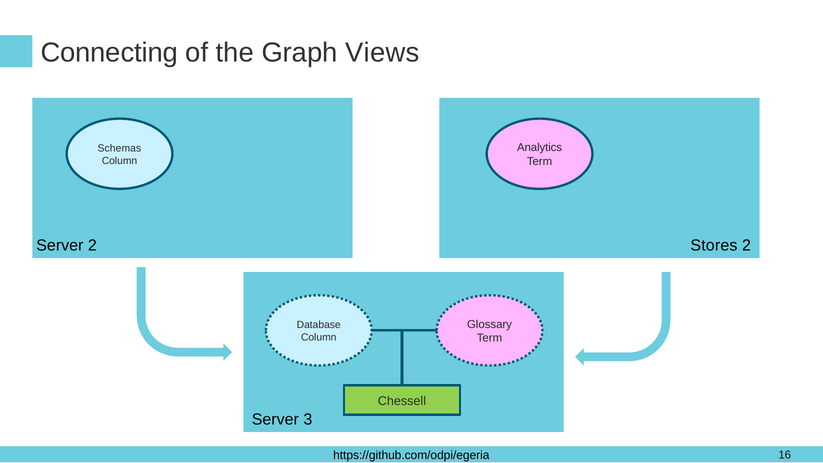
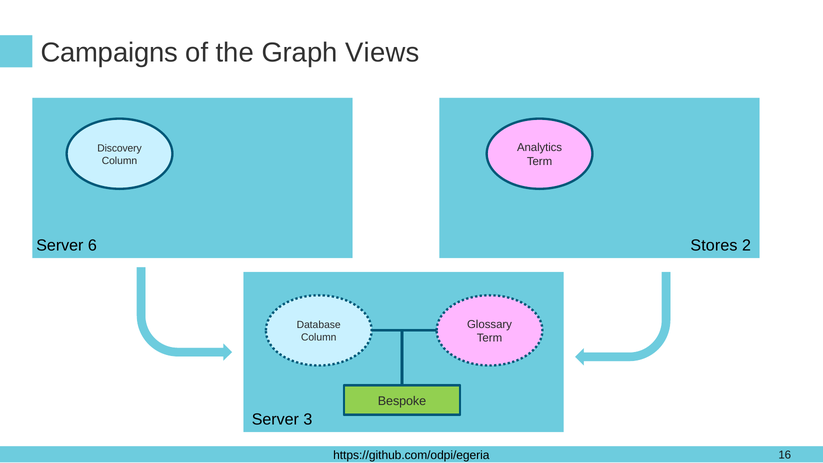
Connecting: Connecting -> Campaigns
Schemas: Schemas -> Discovery
Server 2: 2 -> 6
Chessell: Chessell -> Bespoke
